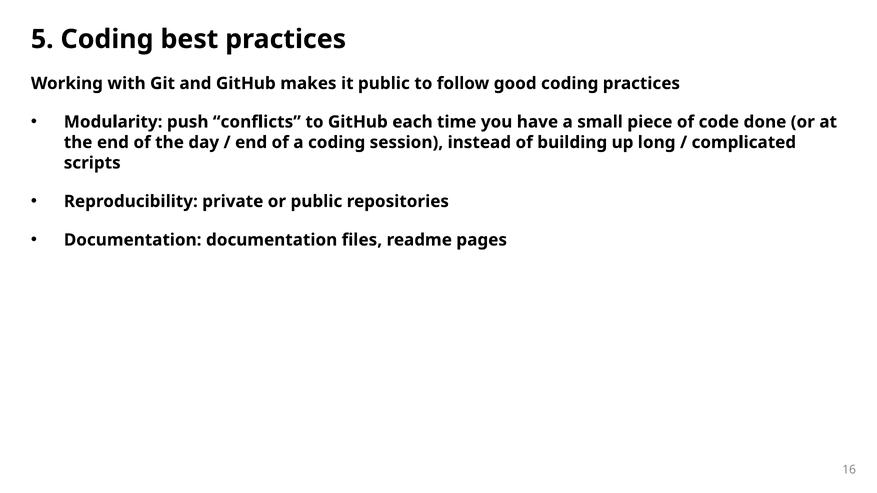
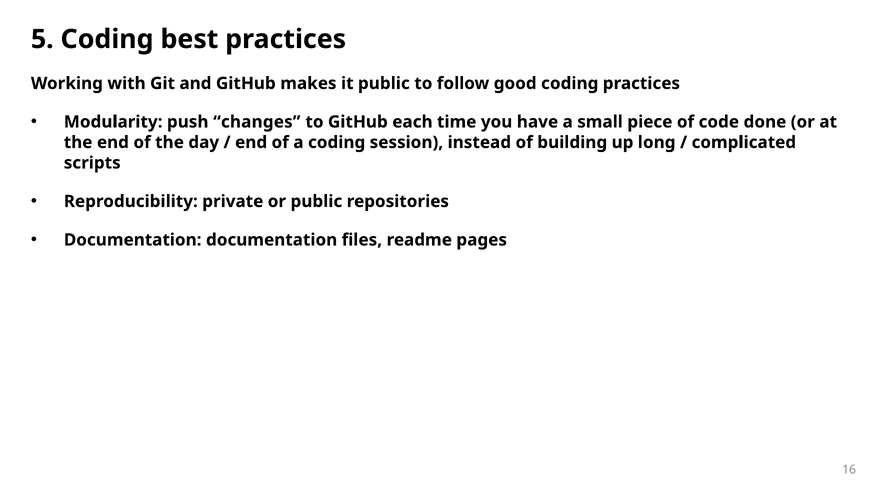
conflicts: conflicts -> changes
